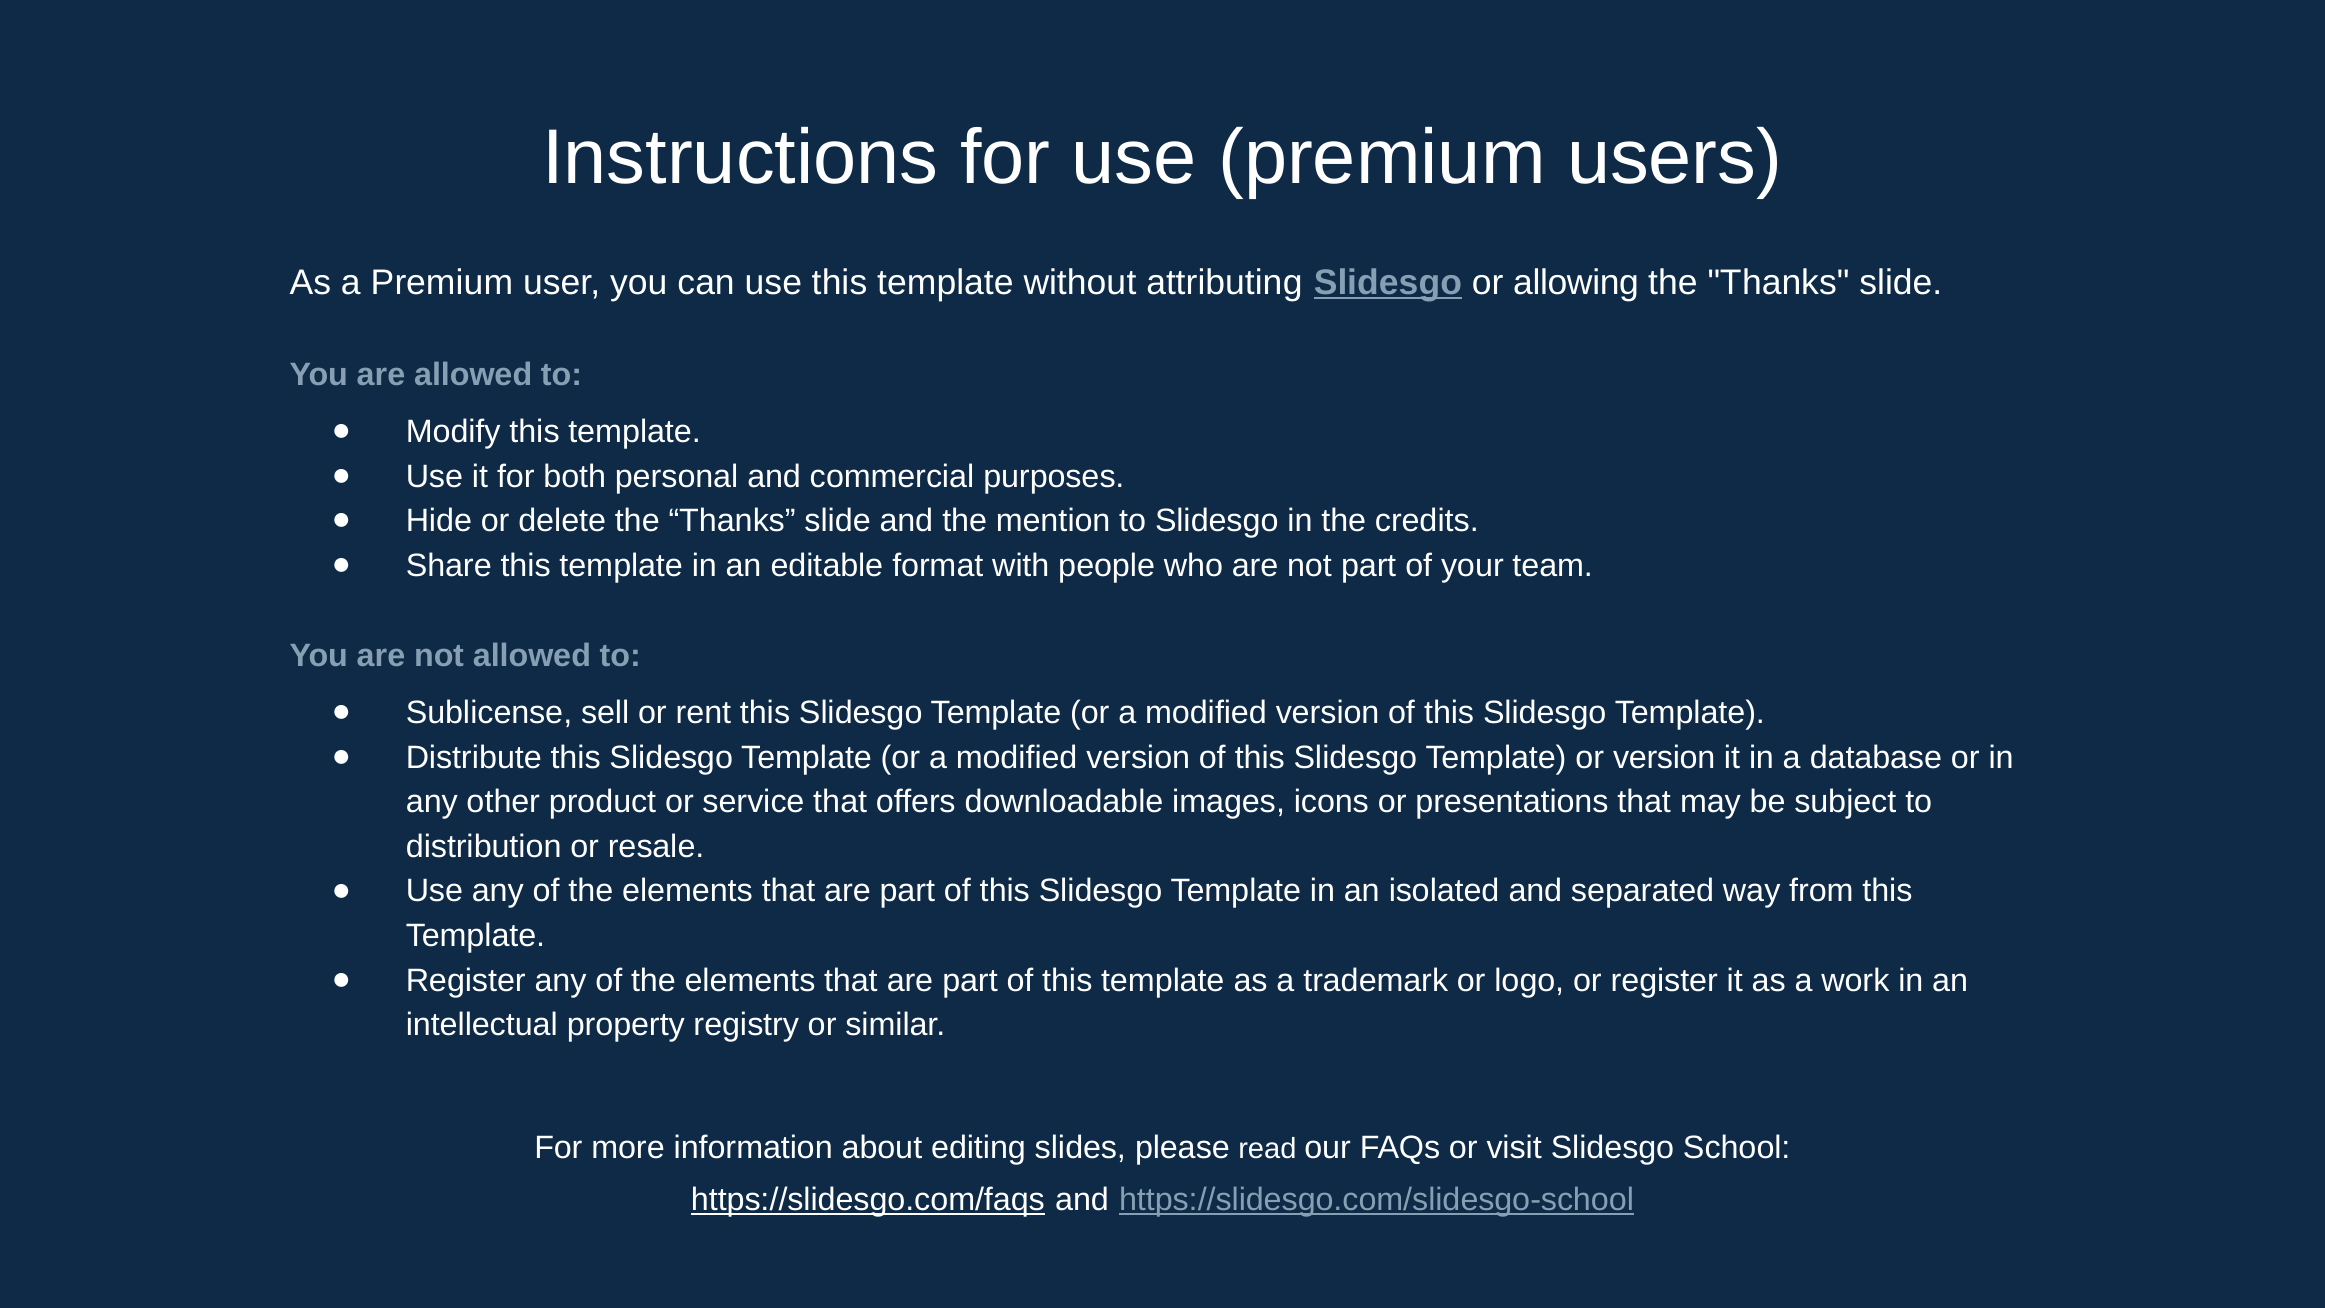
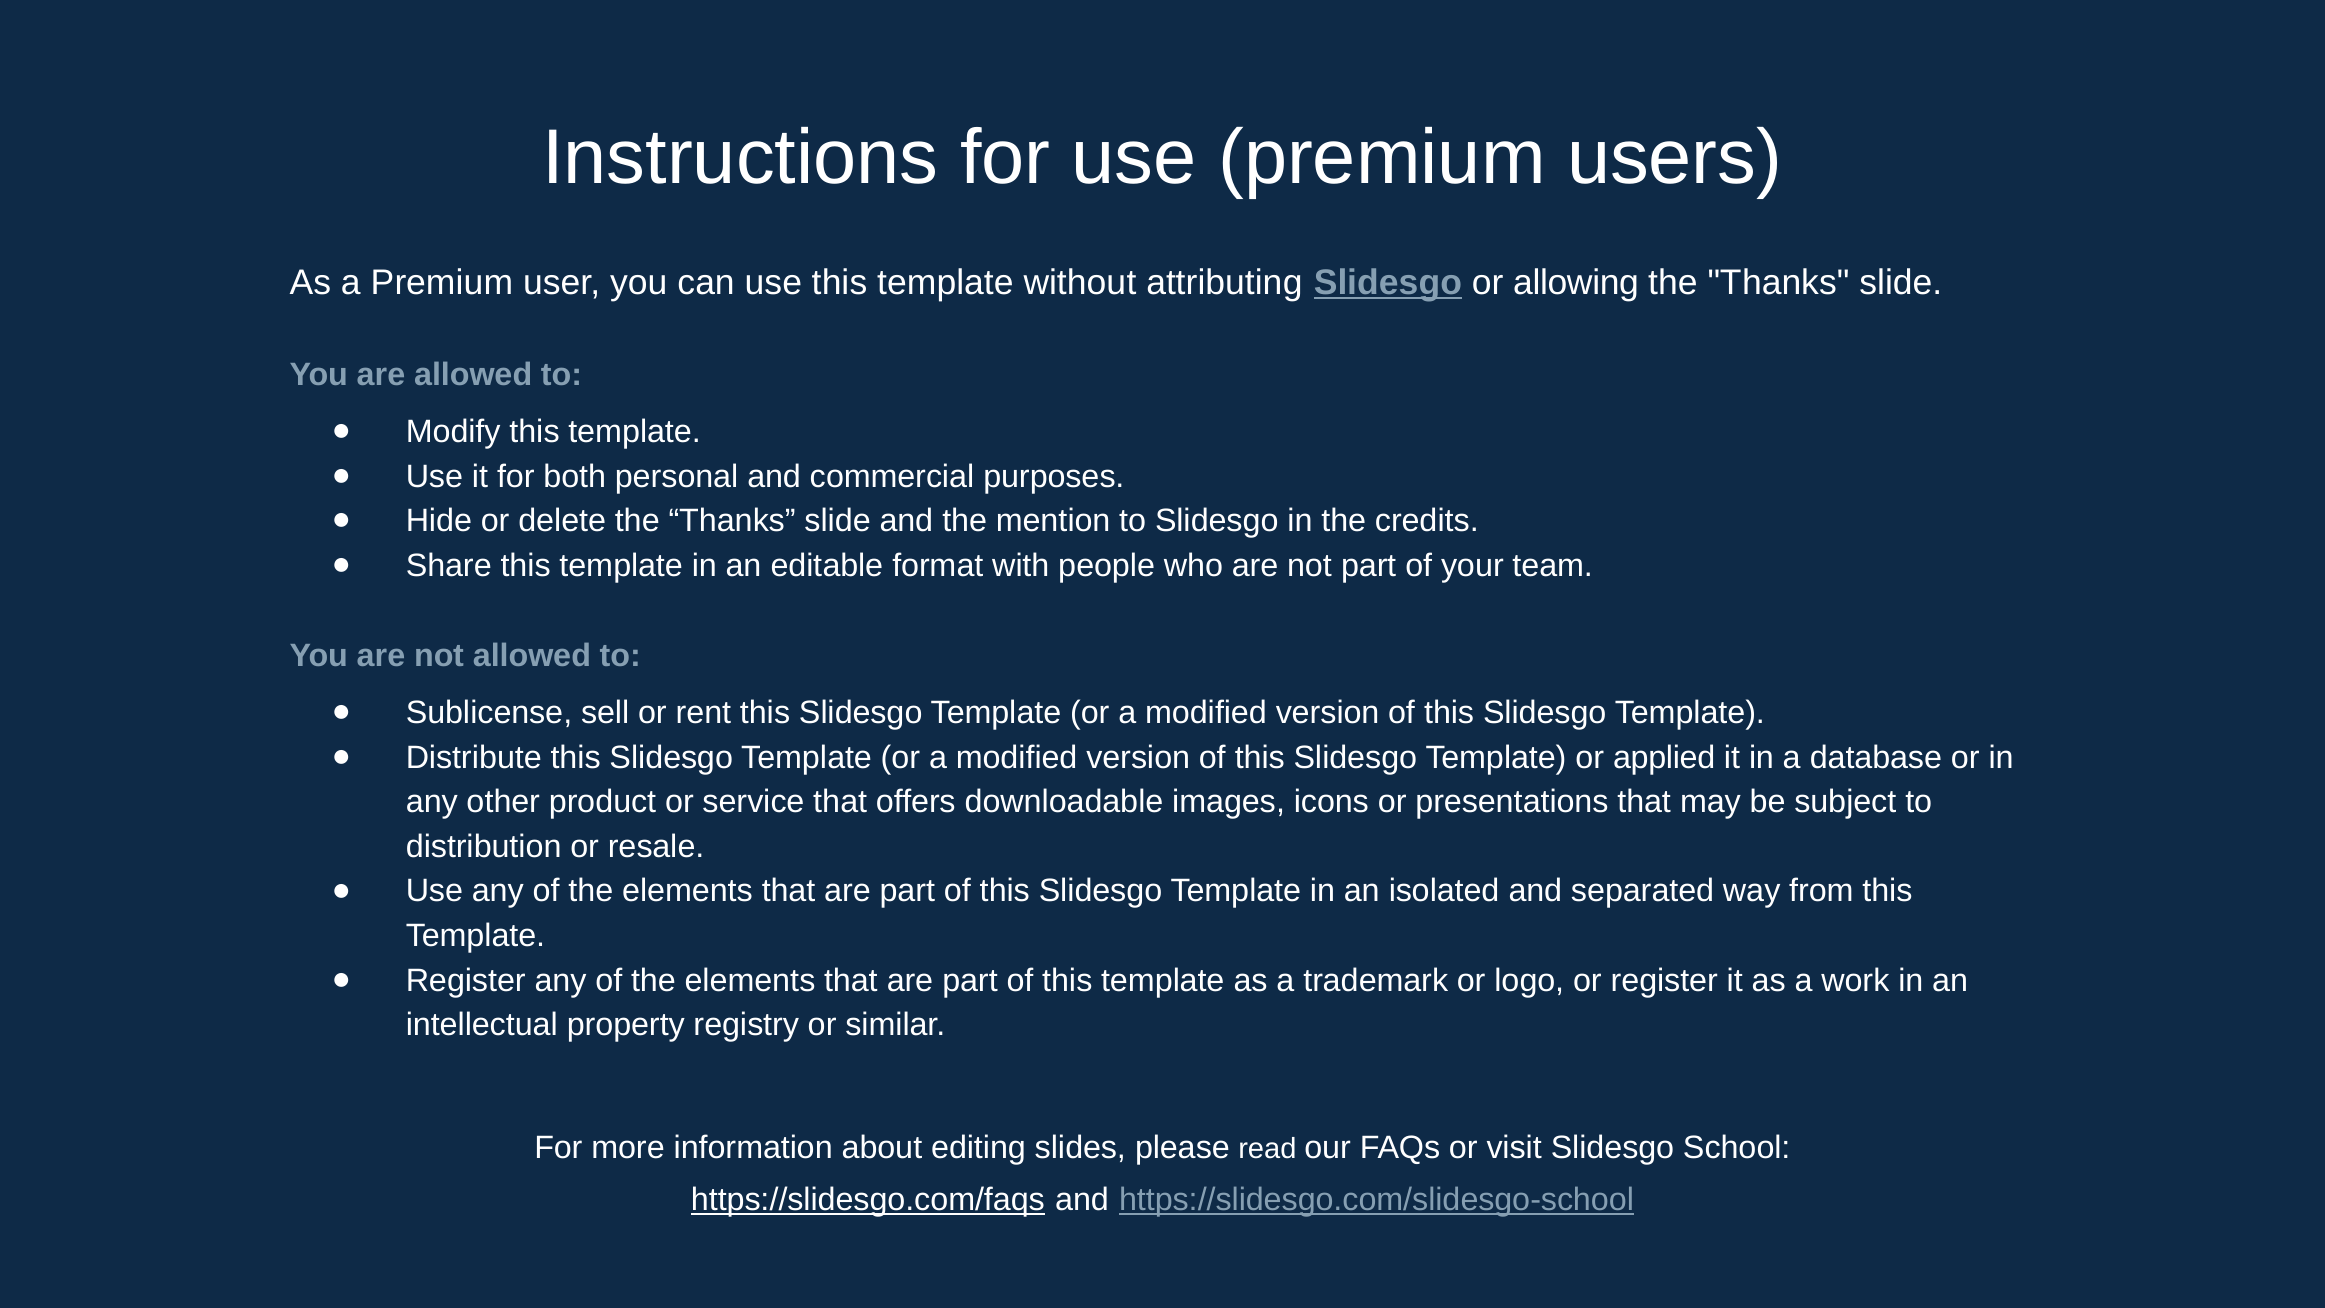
or version: version -> applied
